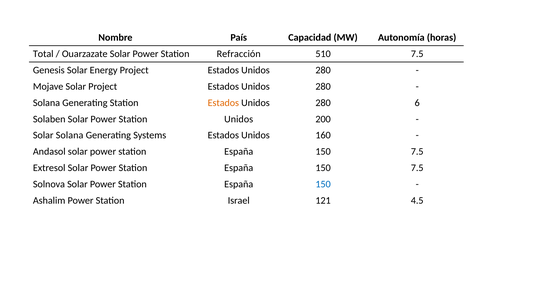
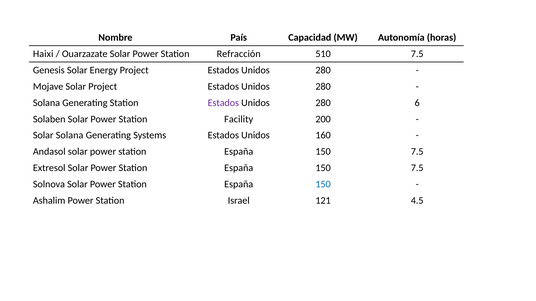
Total: Total -> Haixi
Estados at (223, 103) colour: orange -> purple
Station Unidos: Unidos -> Facility
